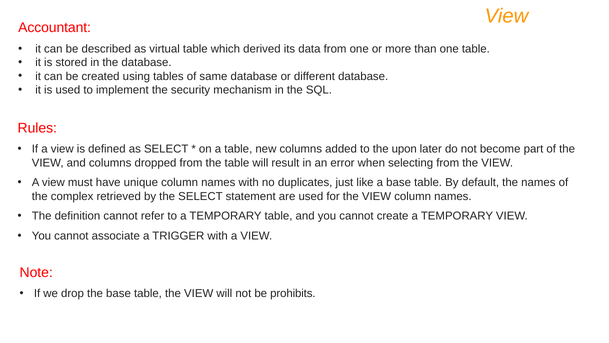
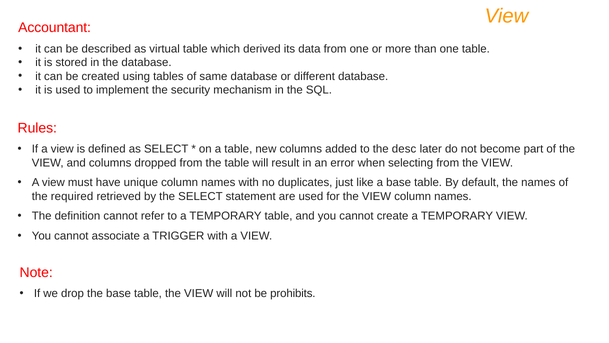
upon: upon -> desc
complex: complex -> required
